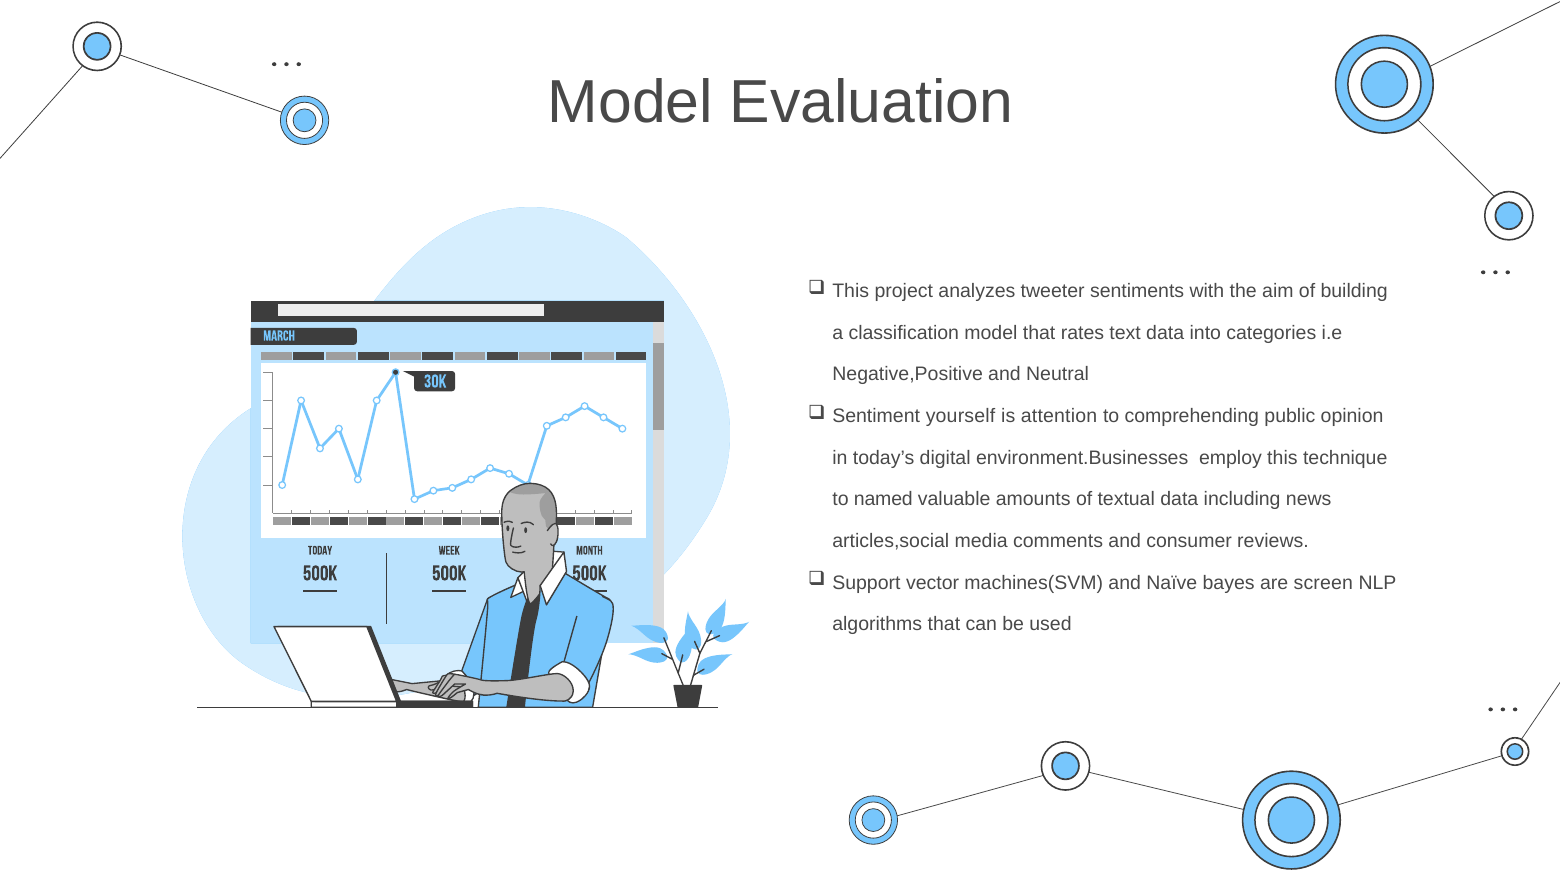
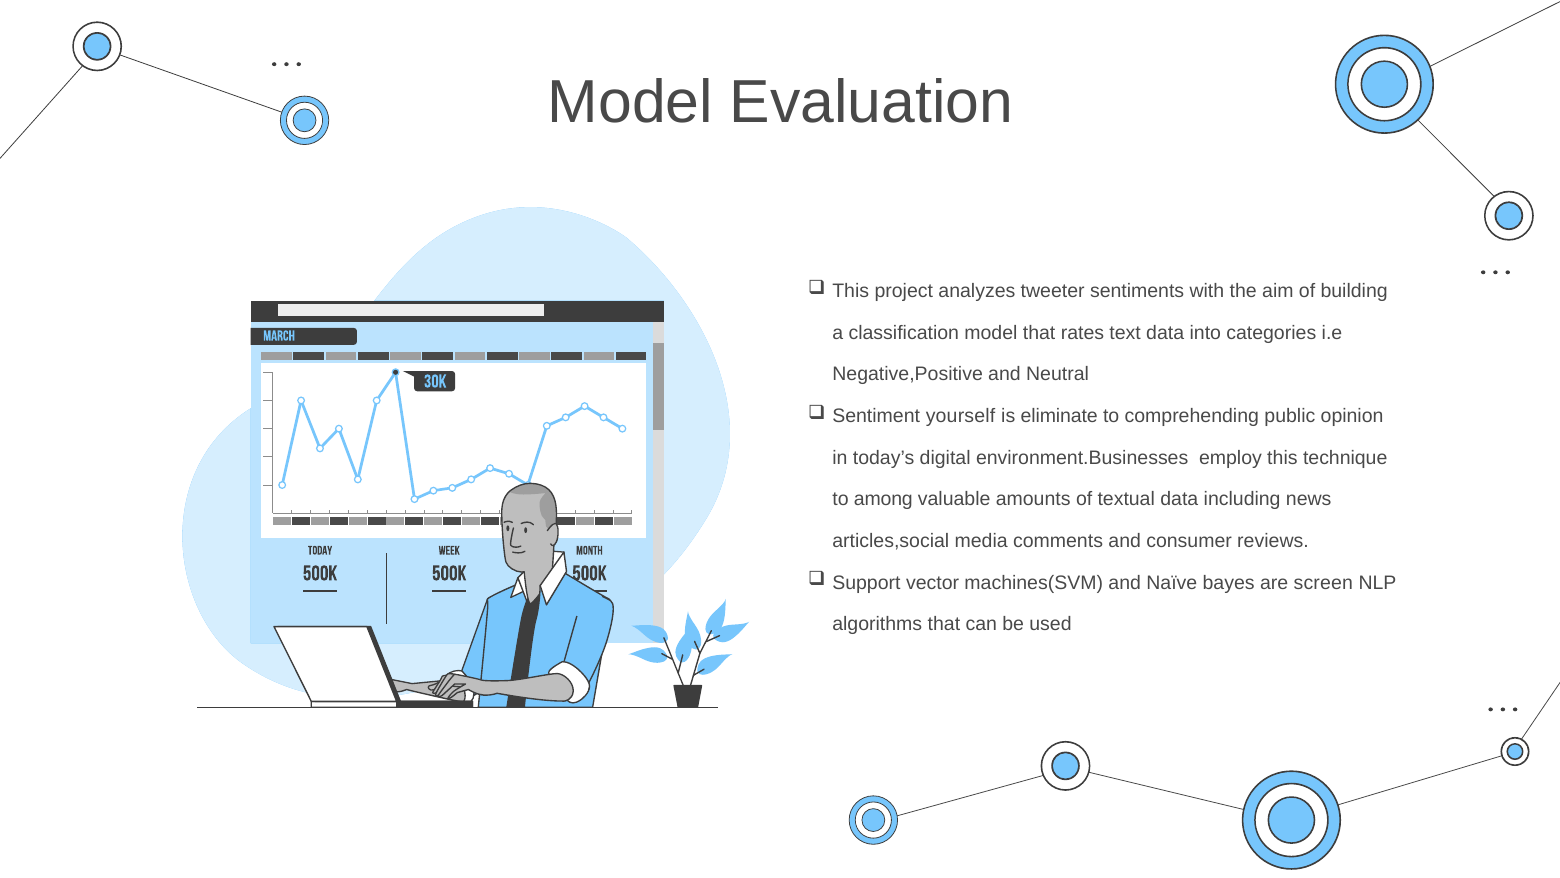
attention: attention -> eliminate
named: named -> among
